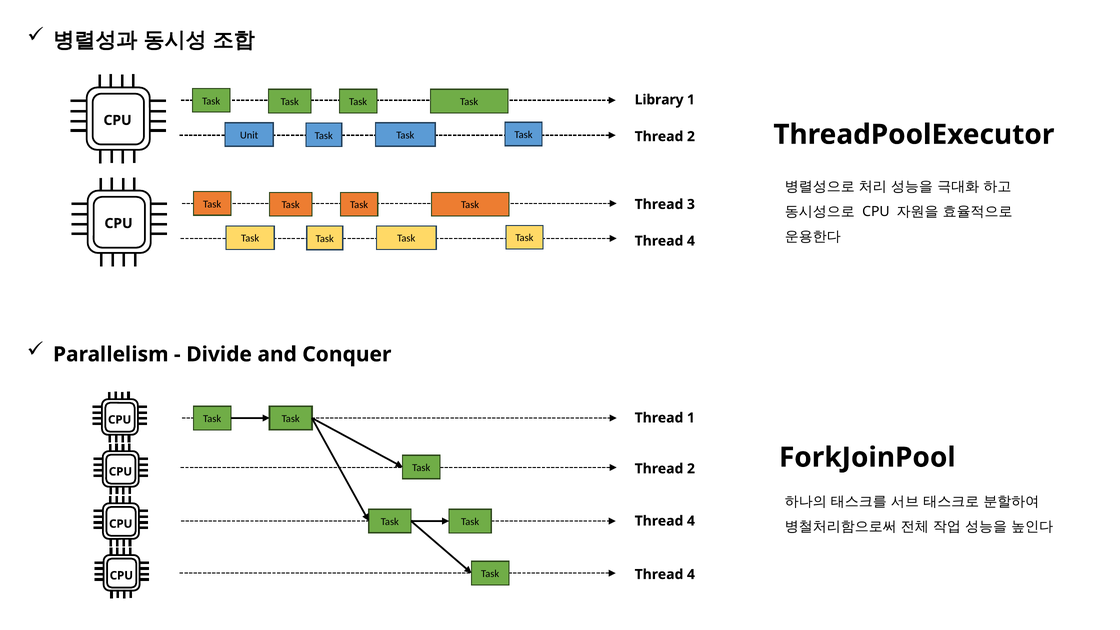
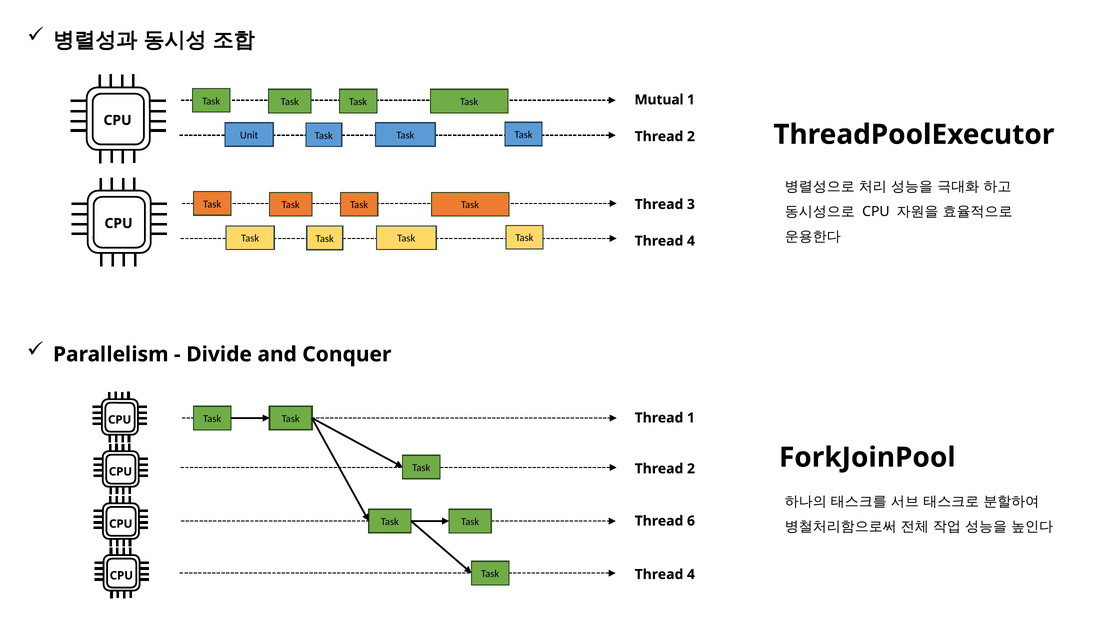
Library: Library -> Mutual
4 at (691, 521): 4 -> 6
